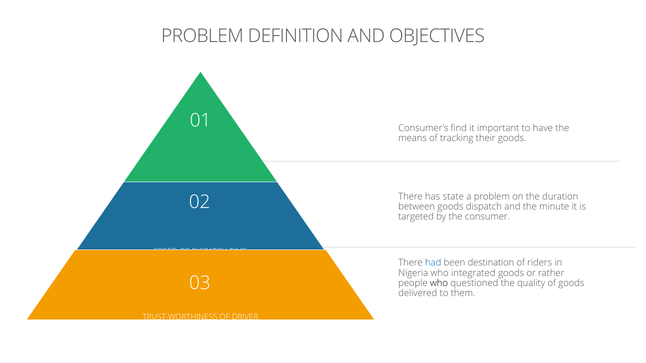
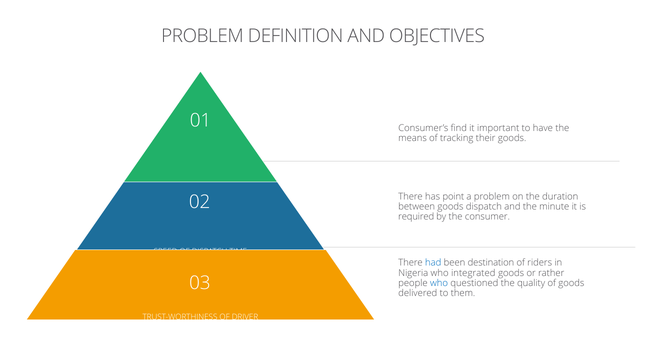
state: state -> point
targeted: targeted -> required
who at (439, 283) colour: black -> blue
